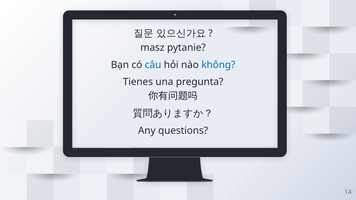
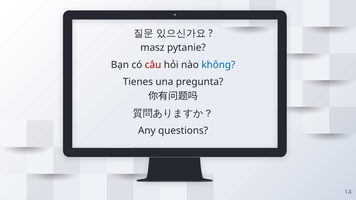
câu colour: blue -> red
